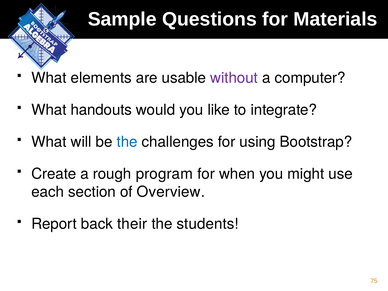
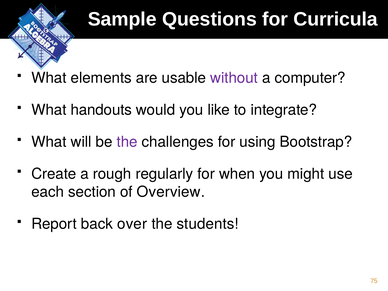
Materials: Materials -> Curricula
the at (127, 142) colour: blue -> purple
program: program -> regularly
their: their -> over
